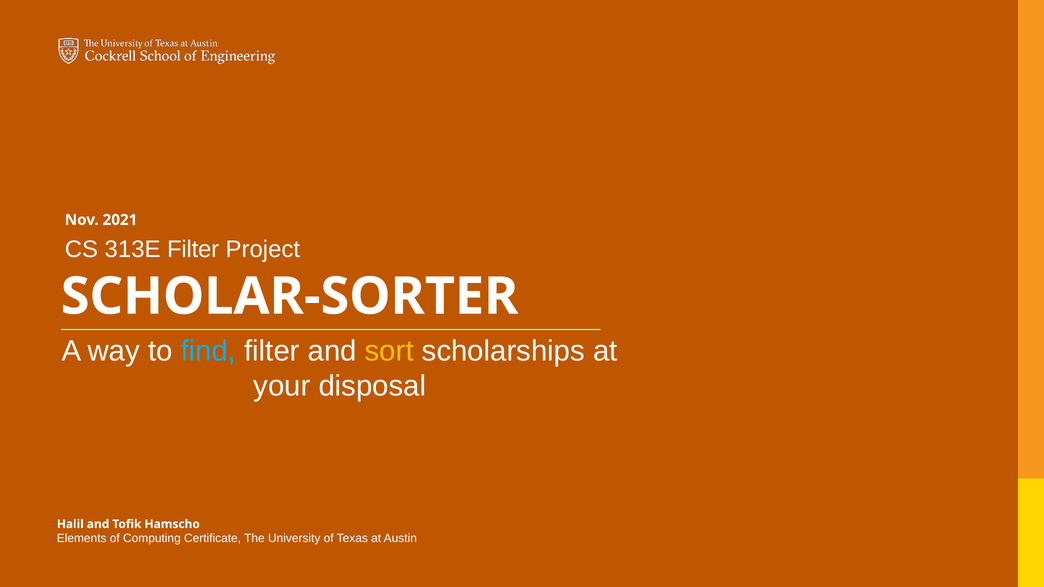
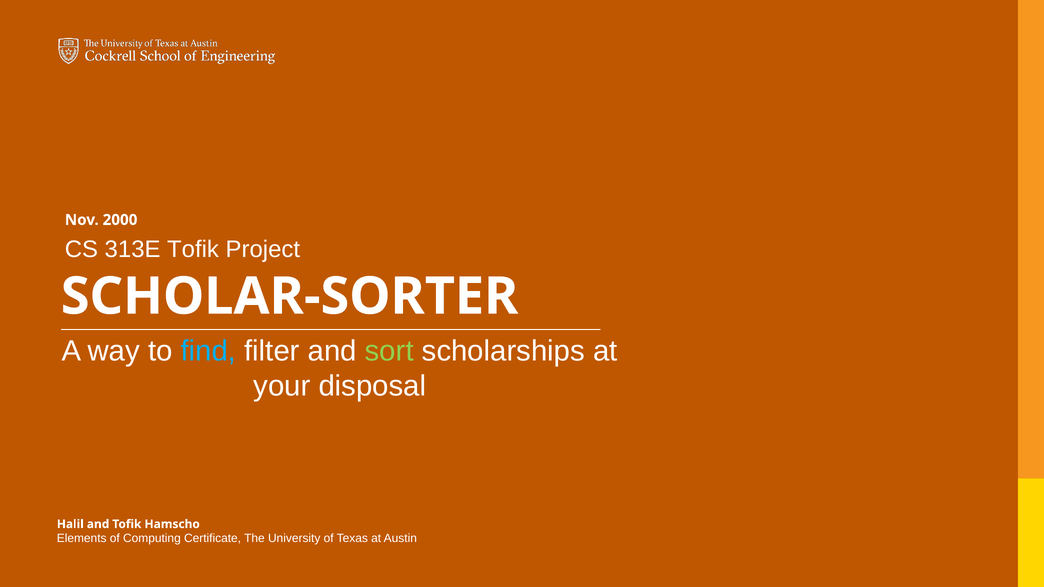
2021: 2021 -> 2000
313E Filter: Filter -> Tofik
sort colour: yellow -> light green
